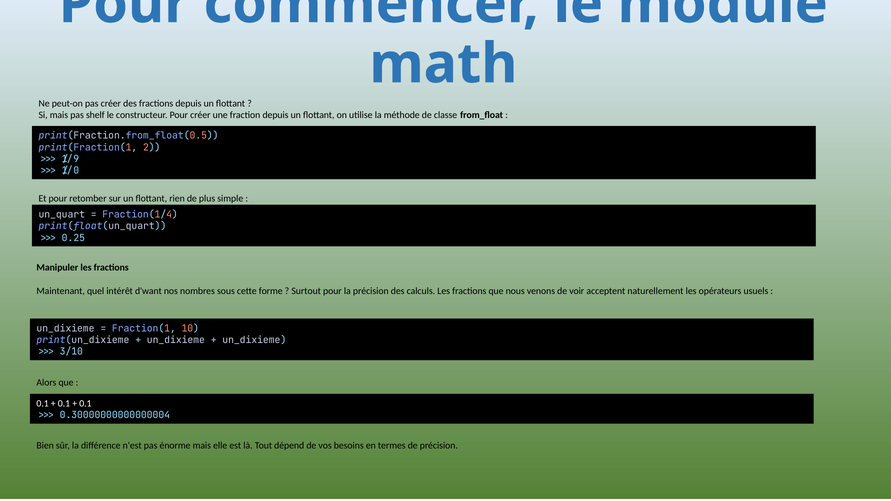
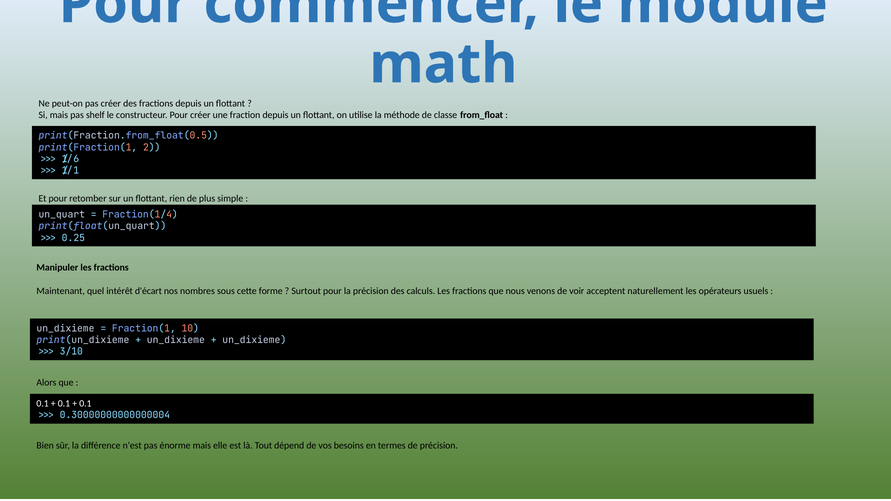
1/9: 1/9 -> 1/6
1/0: 1/0 -> 1/1
d'want: d'want -> d'écart
